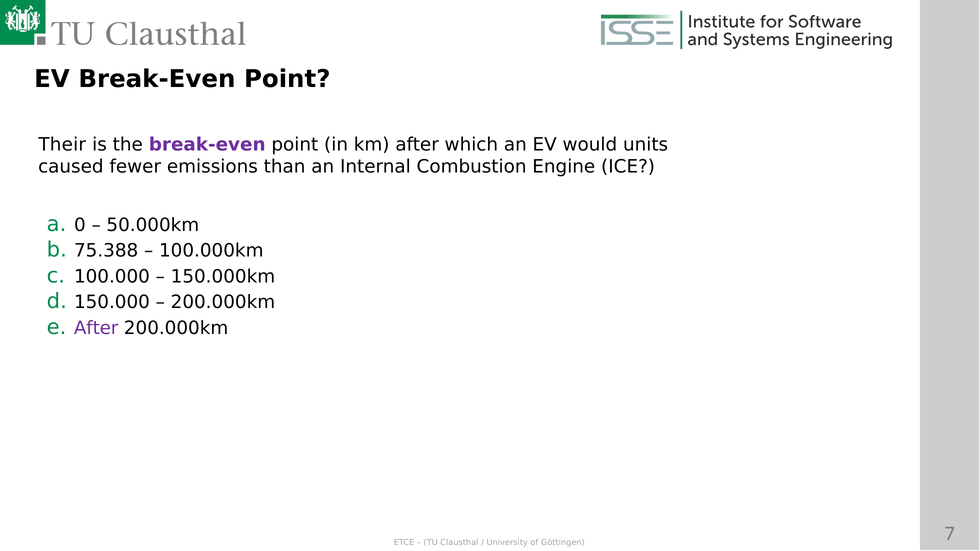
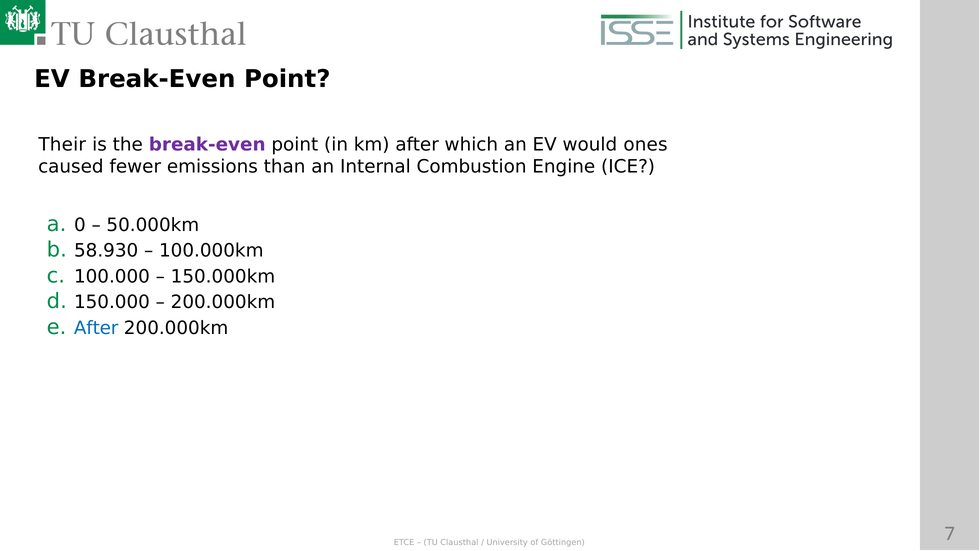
units: units -> ones
75.388: 75.388 -> 58.930
After at (96, 328) colour: purple -> blue
